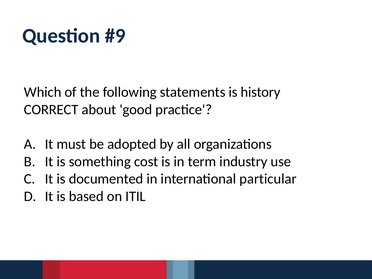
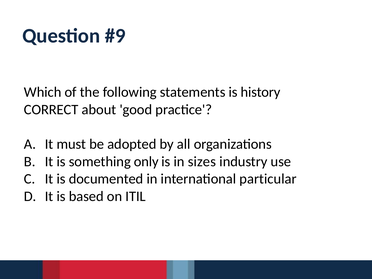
cost: cost -> only
term: term -> sizes
